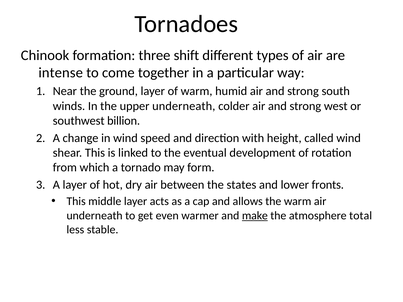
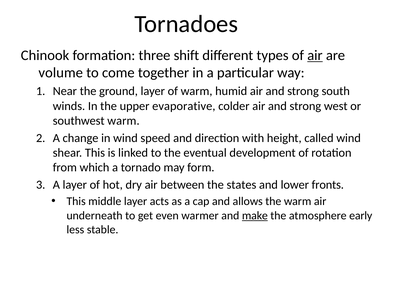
air at (315, 55) underline: none -> present
intense: intense -> volume
upper underneath: underneath -> evaporative
southwest billion: billion -> warm
total: total -> early
